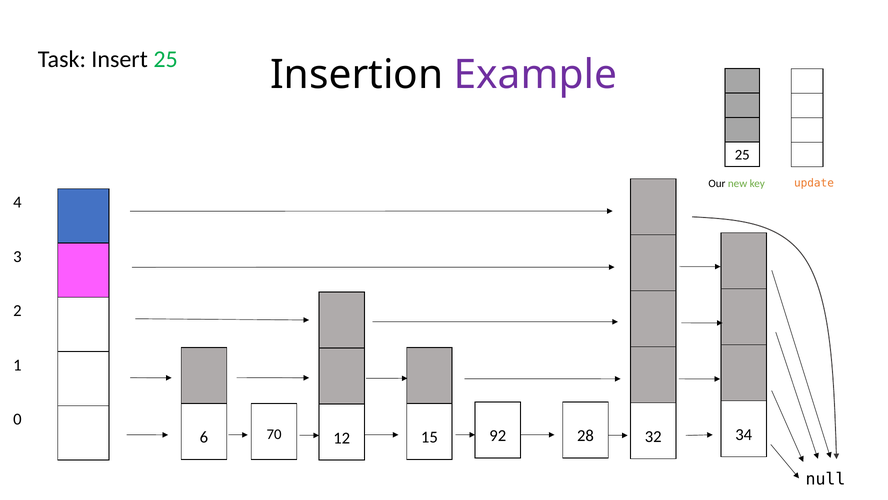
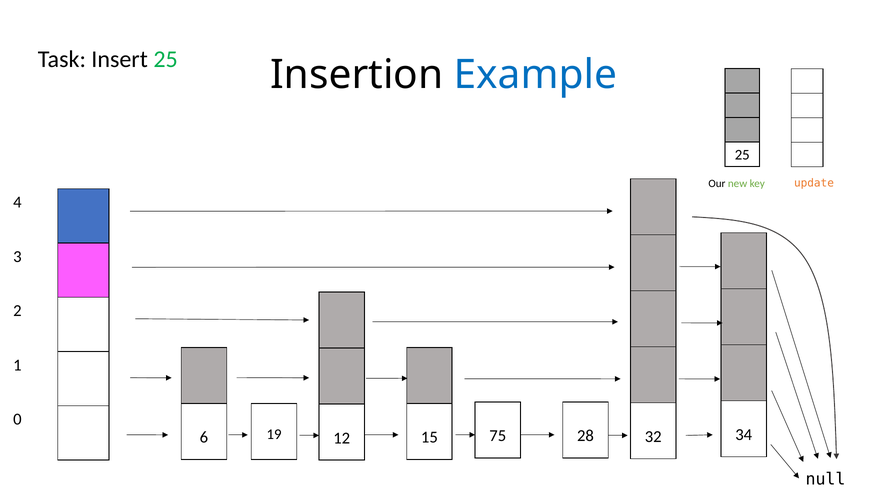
Example colour: purple -> blue
70: 70 -> 19
92: 92 -> 75
